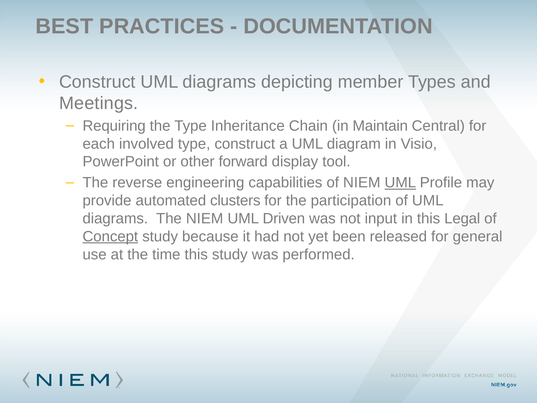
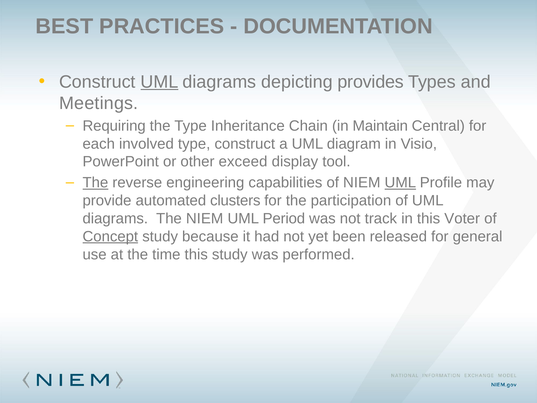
UML at (159, 82) underline: none -> present
member: member -> provides
forward: forward -> exceed
The at (95, 183) underline: none -> present
Driven: Driven -> Period
input: input -> track
Legal: Legal -> Voter
